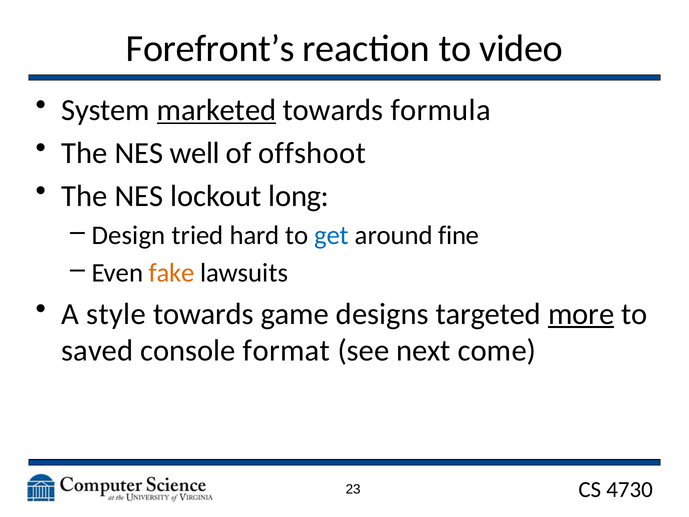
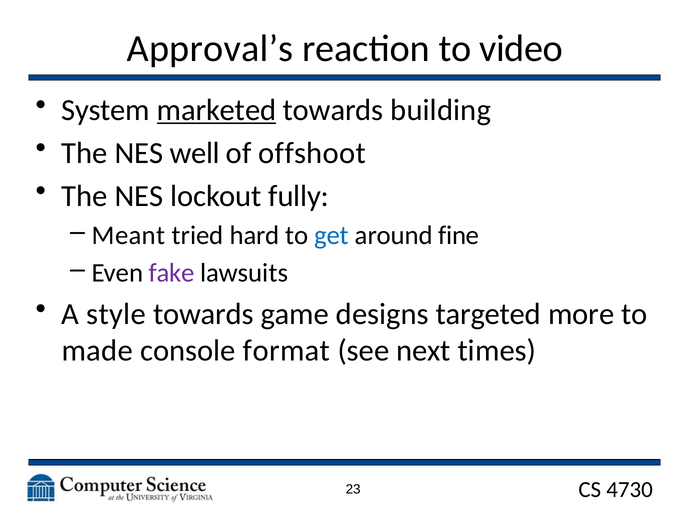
Forefront’s: Forefront’s -> Approval’s
formula: formula -> building
long: long -> fully
Design: Design -> Meant
fake colour: orange -> purple
more underline: present -> none
saved: saved -> made
come: come -> times
